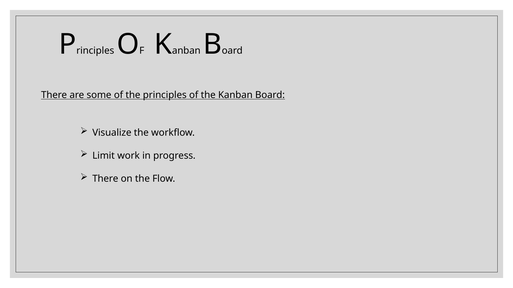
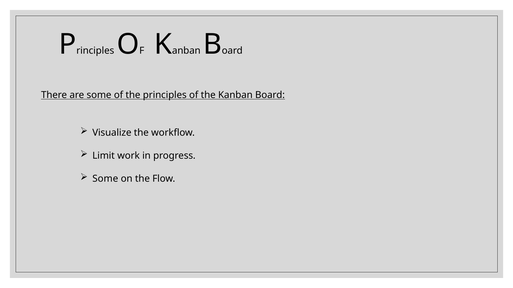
There at (105, 179): There -> Some
